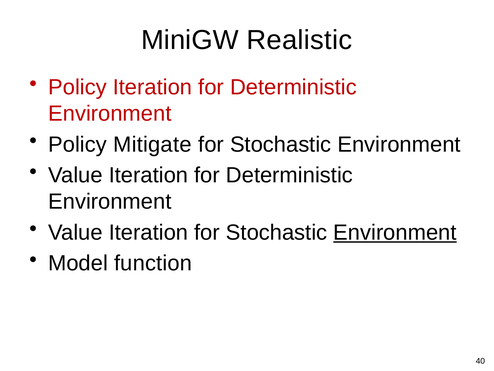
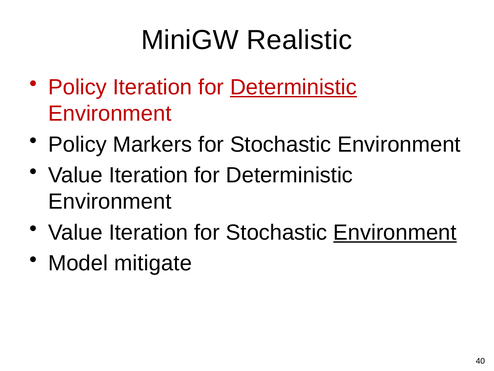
Deterministic at (293, 87) underline: none -> present
Mitigate: Mitigate -> Markers
function: function -> mitigate
